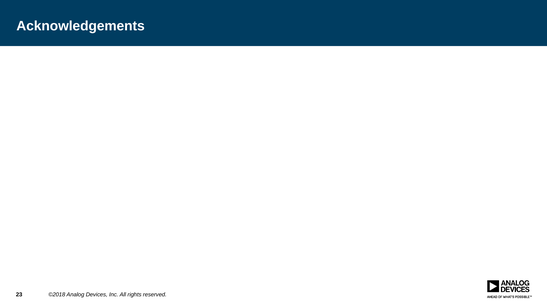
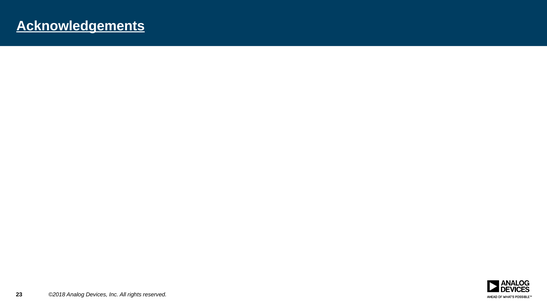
Acknowledgements underline: none -> present
